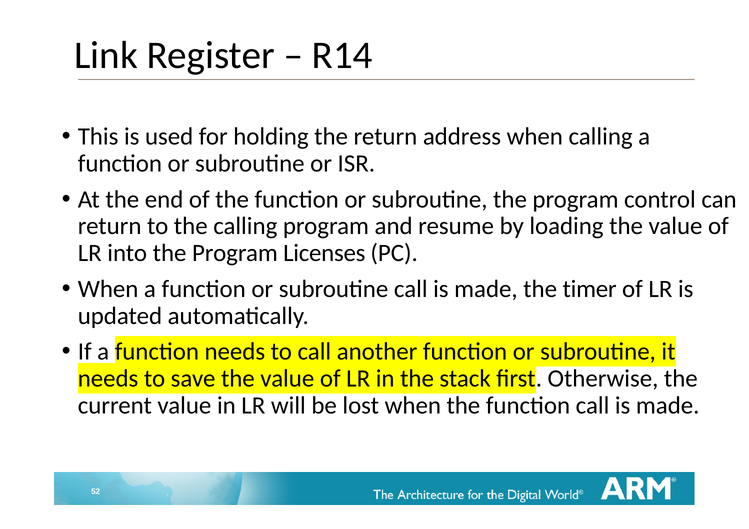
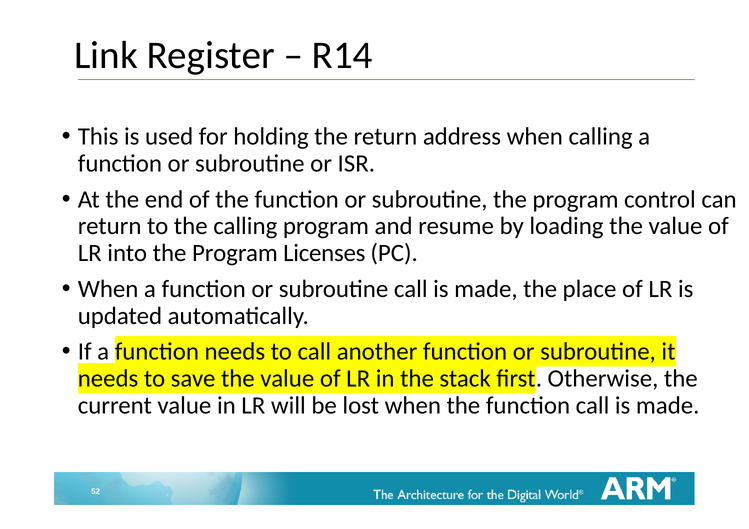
timer: timer -> place
